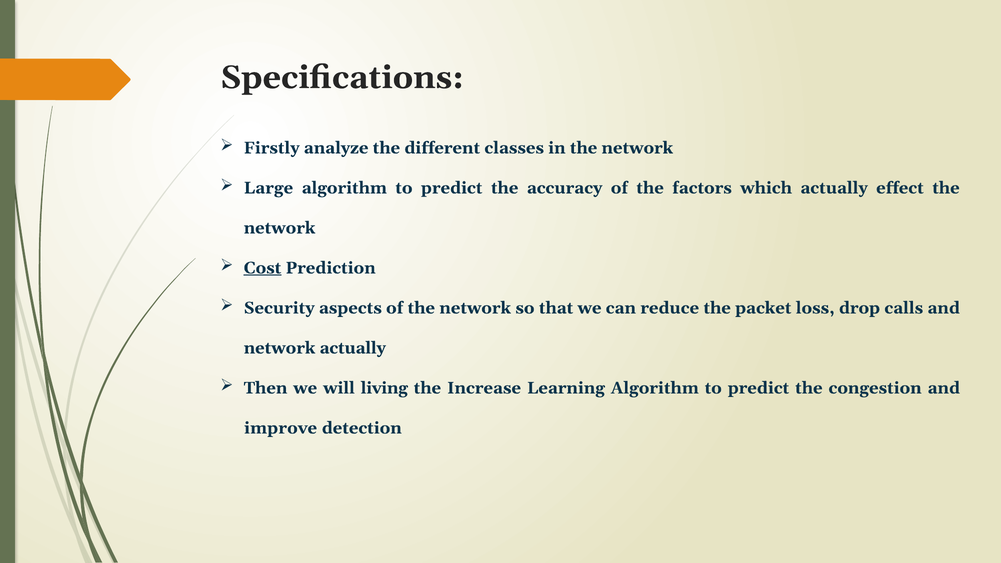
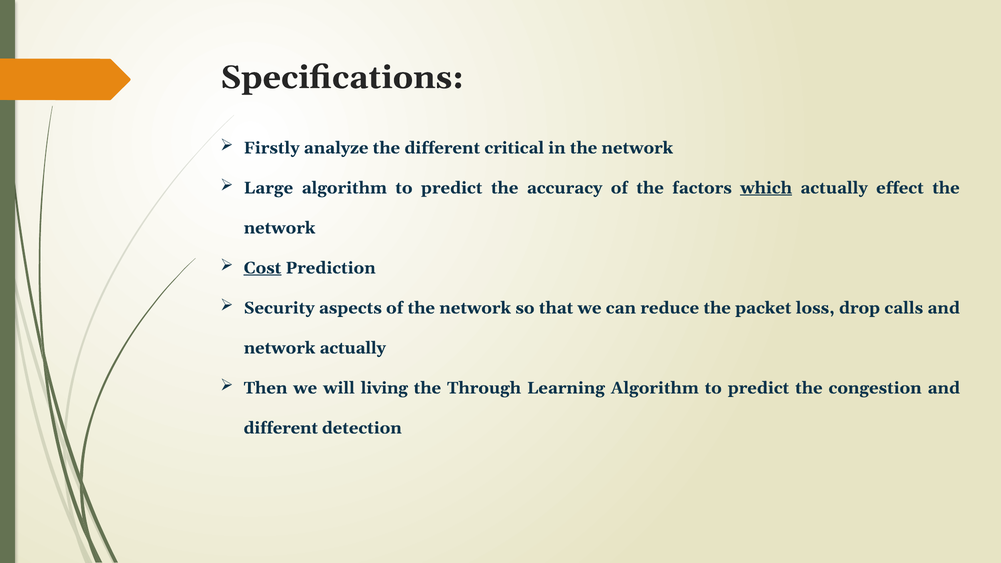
classes: classes -> critical
which underline: none -> present
Increase: Increase -> Through
improve at (281, 428): improve -> different
